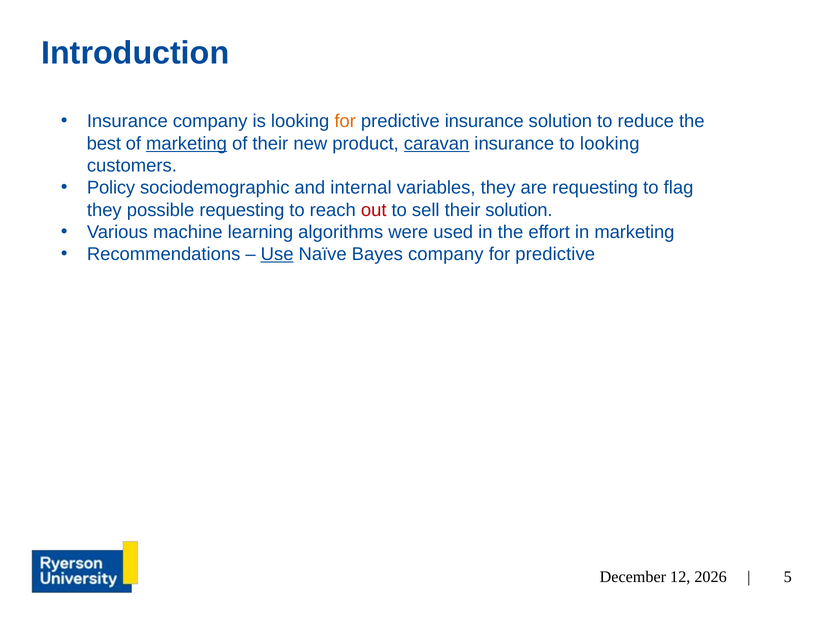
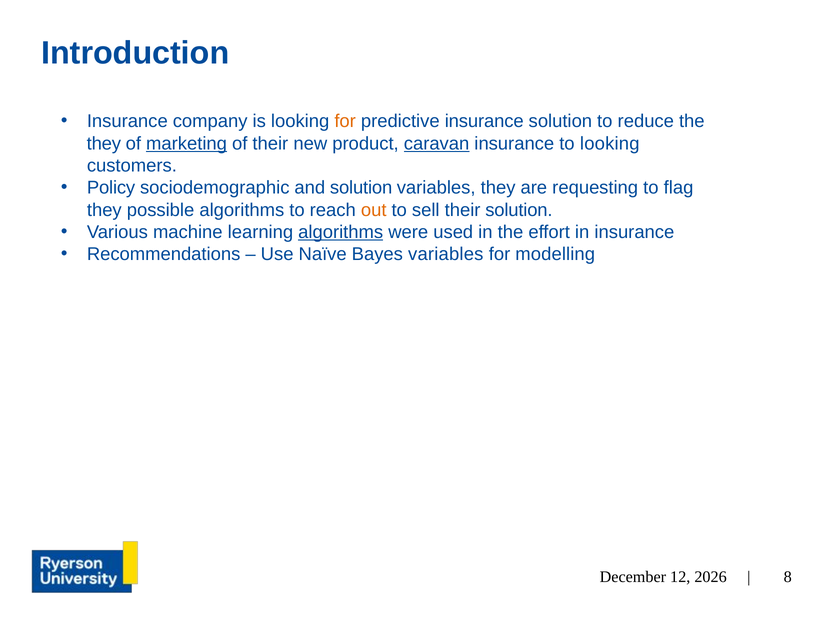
best at (104, 144): best -> they
and internal: internal -> solution
possible requesting: requesting -> algorithms
out colour: red -> orange
algorithms at (341, 232) underline: none -> present
in marketing: marketing -> insurance
Use underline: present -> none
Bayes company: company -> variables
predictive at (555, 254): predictive -> modelling
5: 5 -> 8
